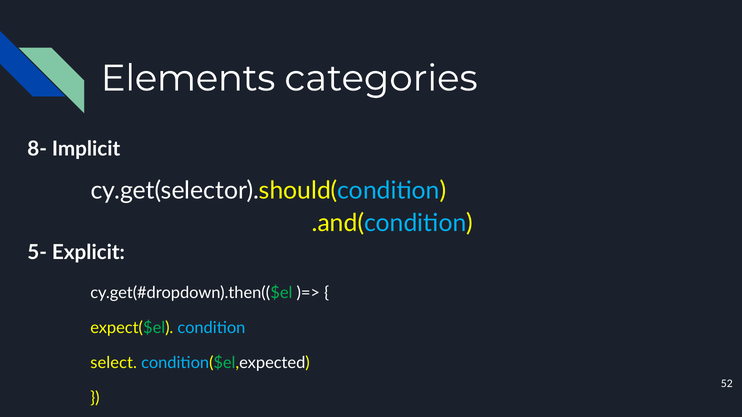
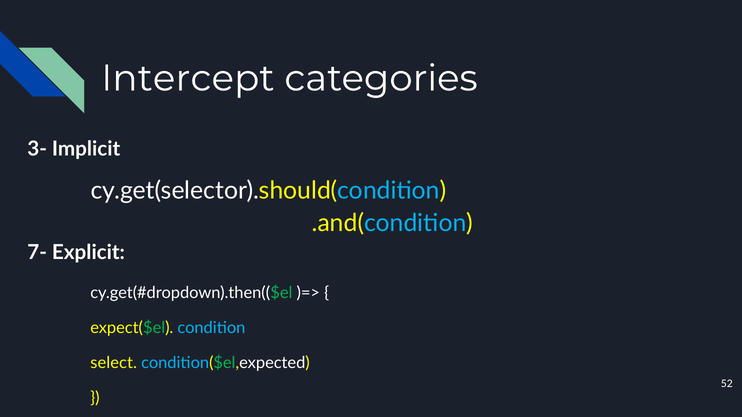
Elements: Elements -> Intercept
8-: 8- -> 3-
5-: 5- -> 7-
